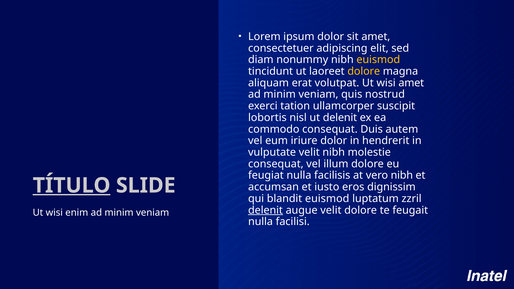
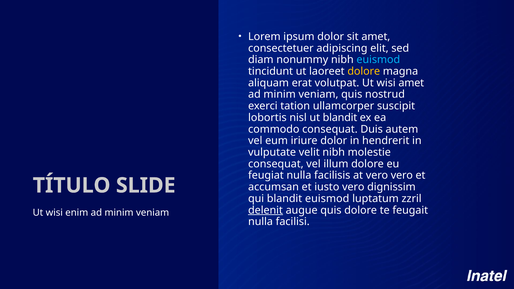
euismod at (378, 60) colour: yellow -> light blue
ut delenit: delenit -> blandit
vero nibh: nibh -> vero
TÍTULO underline: present -> none
iusto eros: eros -> vero
augue velit: velit -> quis
